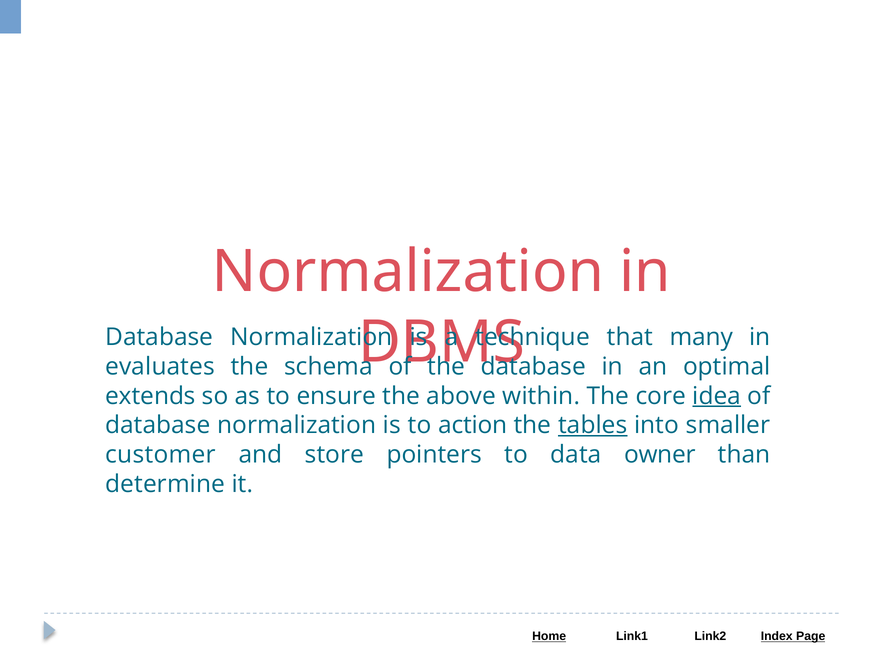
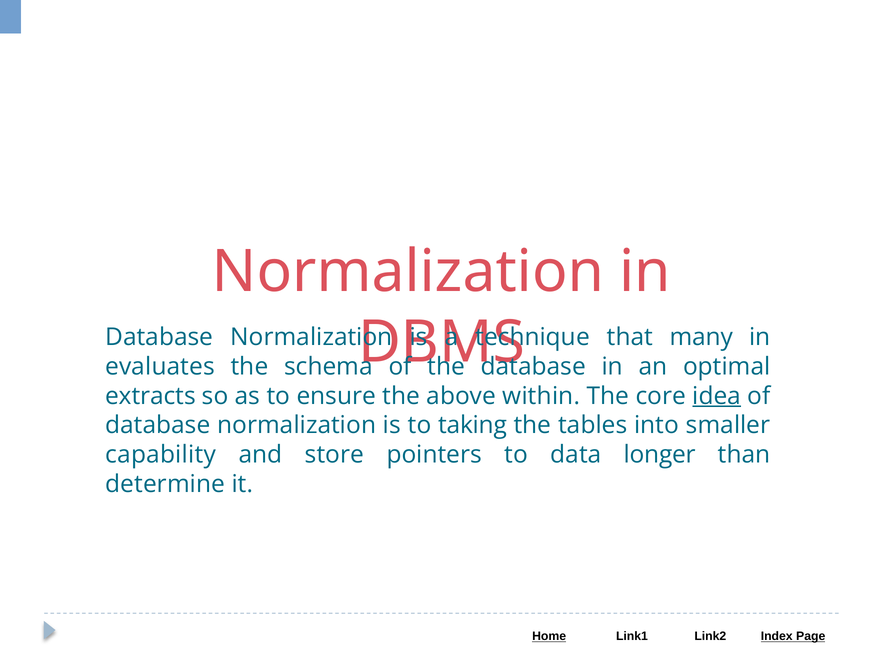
extends: extends -> extracts
action: action -> taking
tables underline: present -> none
customer: customer -> capability
owner: owner -> longer
